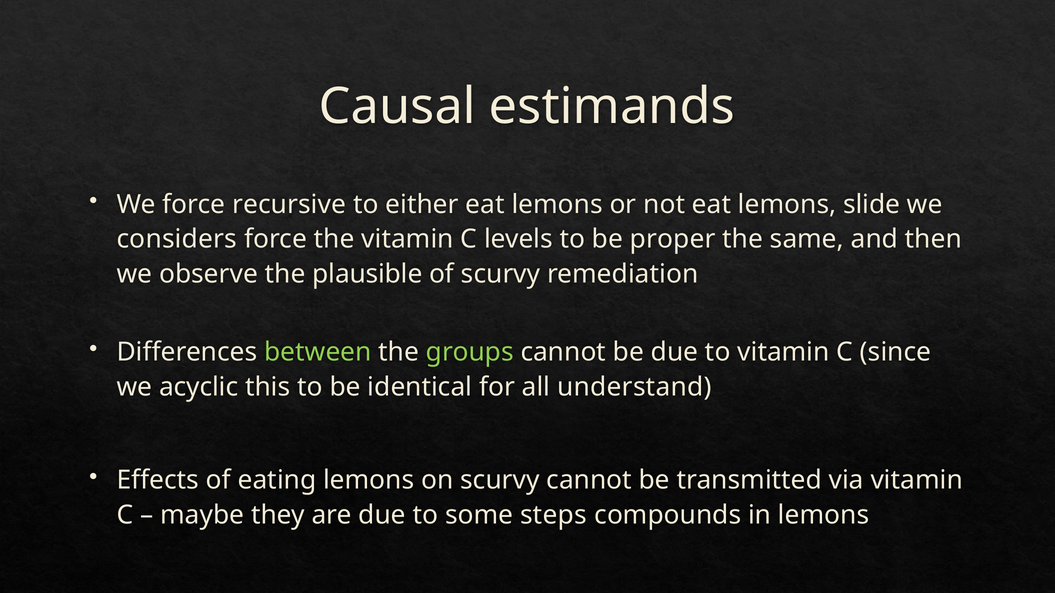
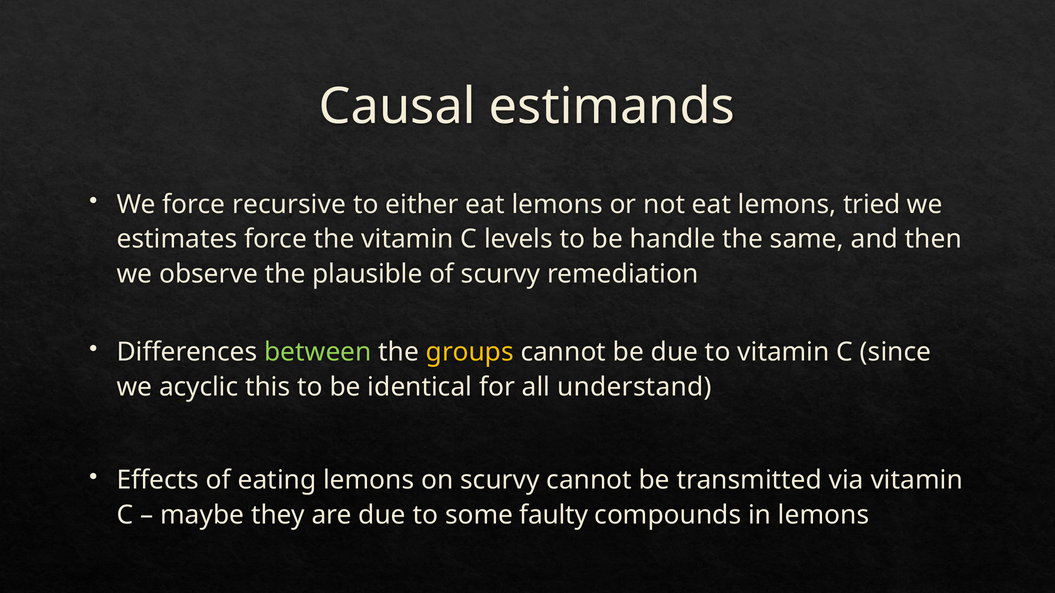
slide: slide -> tried
considers: considers -> estimates
proper: proper -> handle
groups colour: light green -> yellow
steps: steps -> faulty
